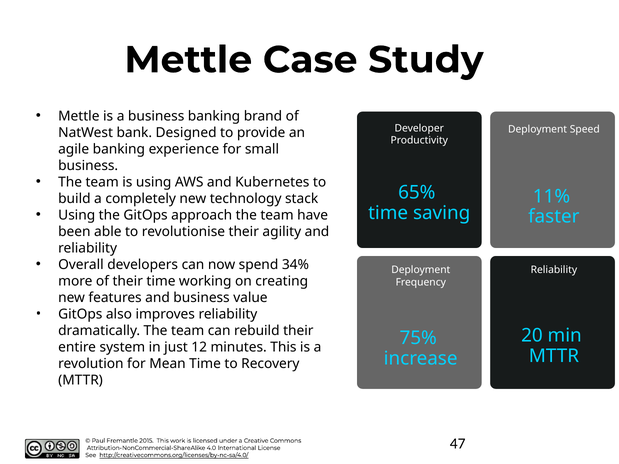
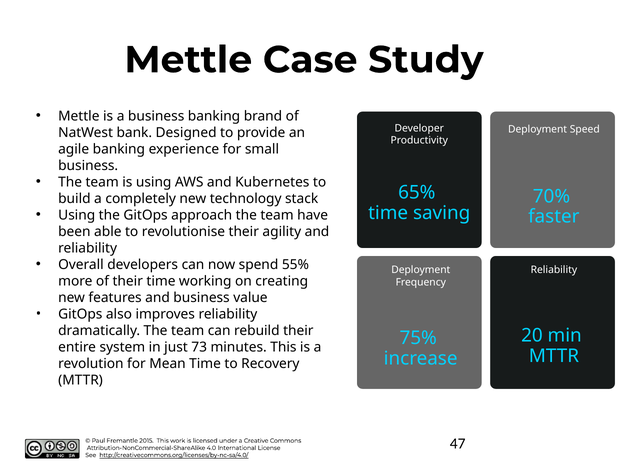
11%: 11% -> 70%
34%: 34% -> 55%
12: 12 -> 73
